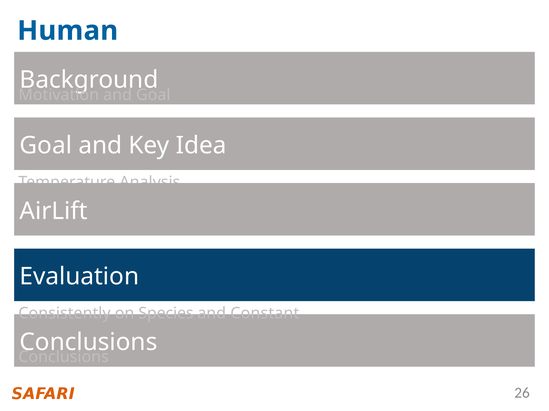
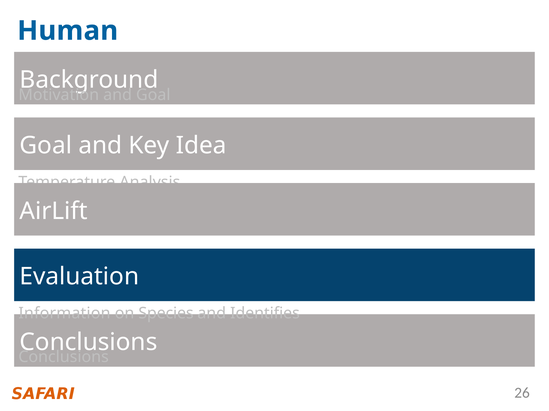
Consistently: Consistently -> Information
Constant: Constant -> Identifies
